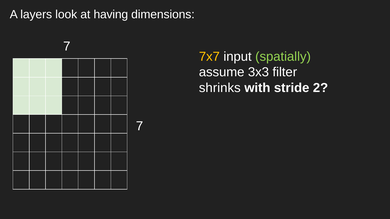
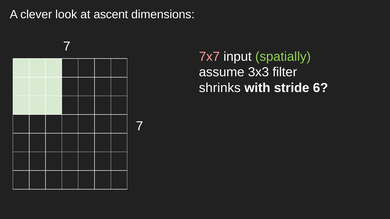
layers: layers -> clever
having: having -> ascent
7x7 colour: yellow -> pink
2: 2 -> 6
